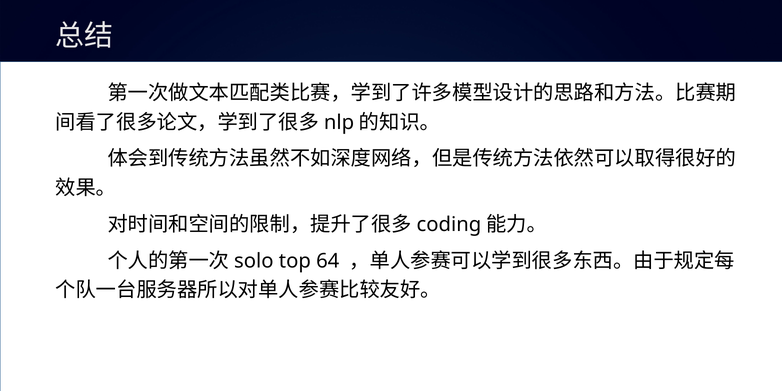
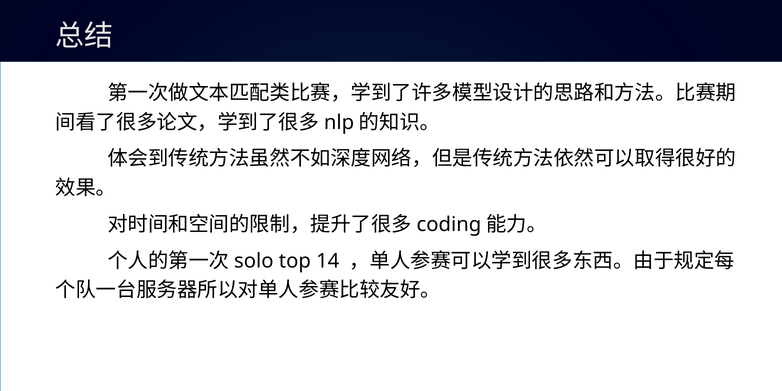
64: 64 -> 14
